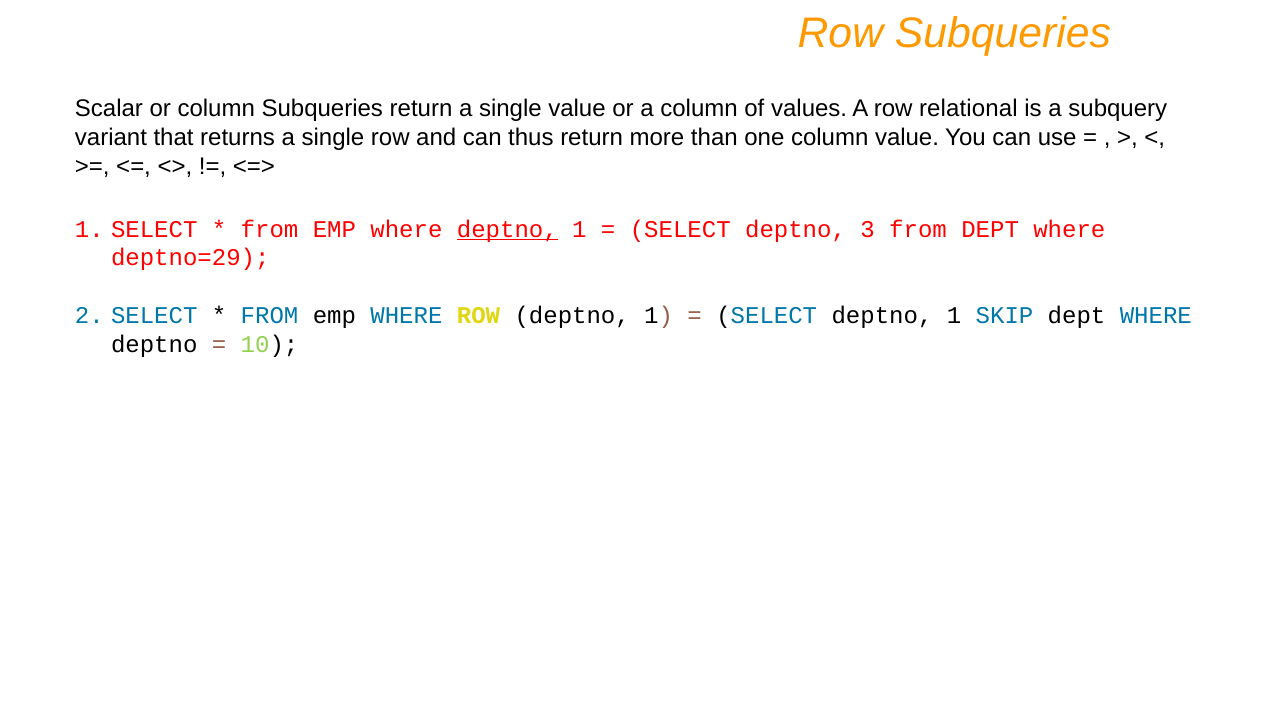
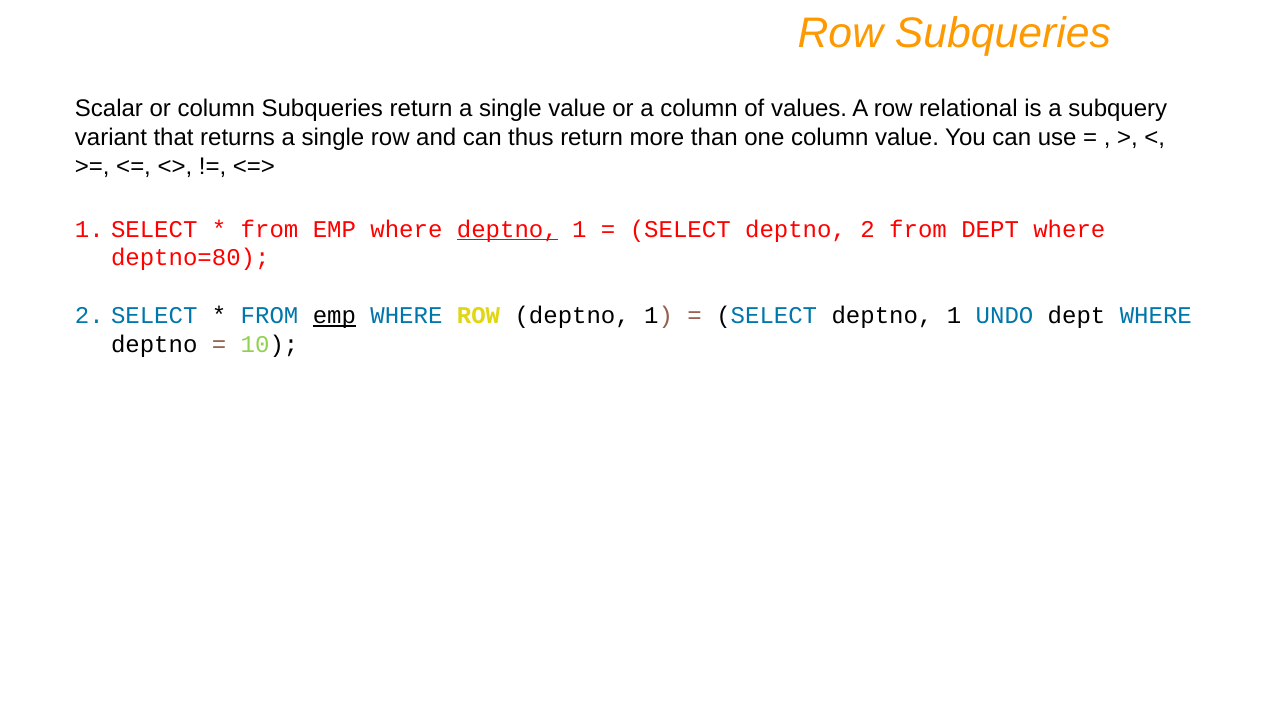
deptno 3: 3 -> 2
deptno=29: deptno=29 -> deptno=80
emp at (334, 315) underline: none -> present
SKIP: SKIP -> UNDO
